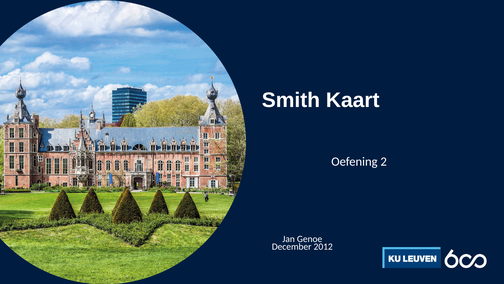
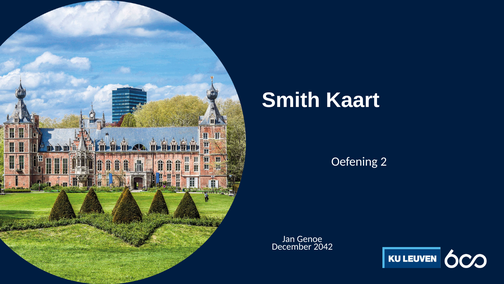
2012: 2012 -> 2042
